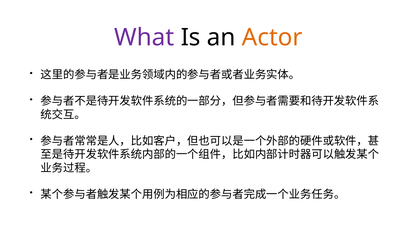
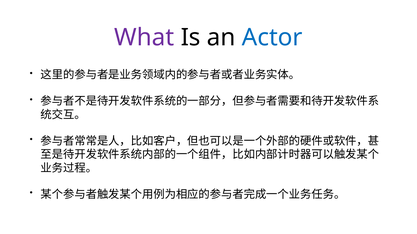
Actor colour: orange -> blue
